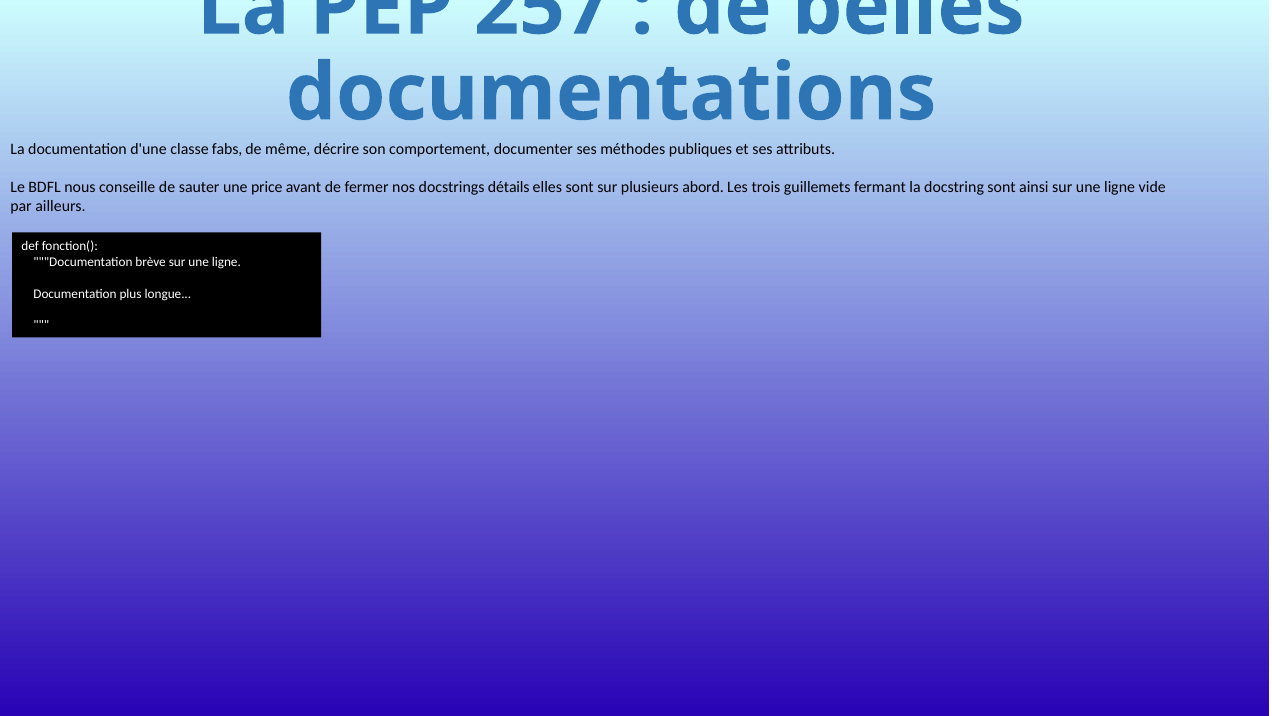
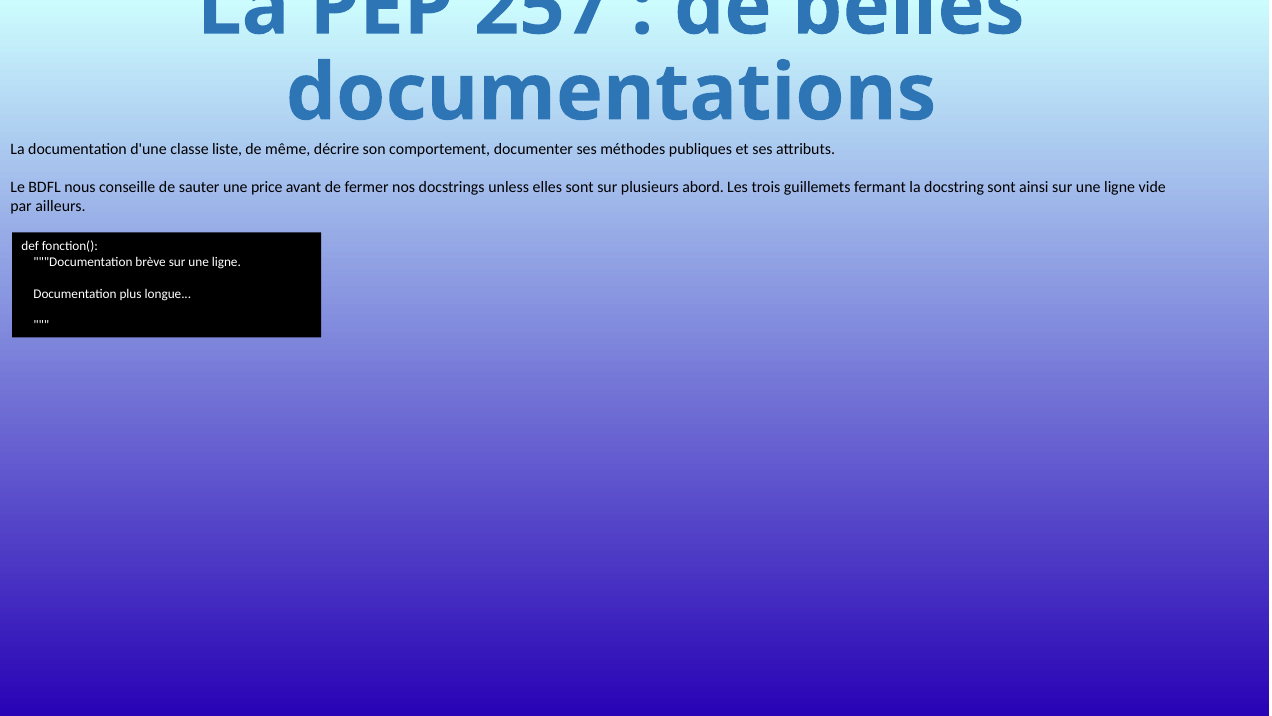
fabs: fabs -> liste
détails: détails -> unless
